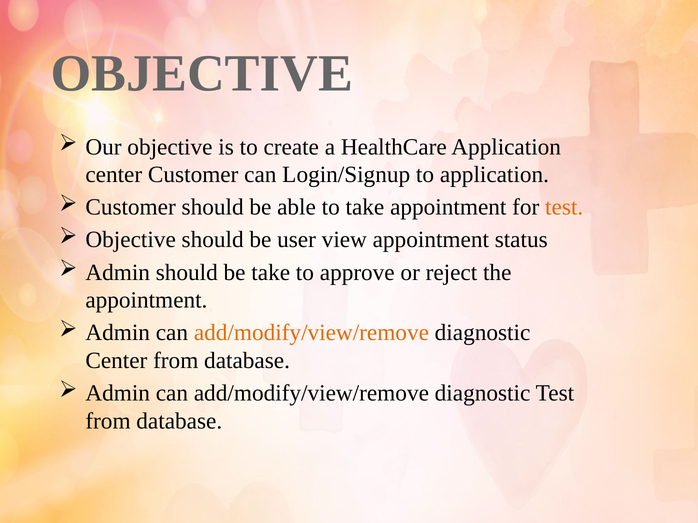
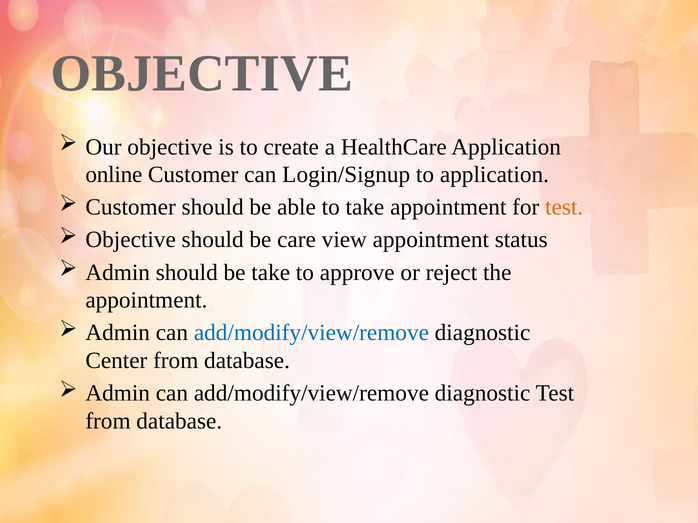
center at (114, 175): center -> online
user: user -> care
add/modify/view/remove at (311, 333) colour: orange -> blue
